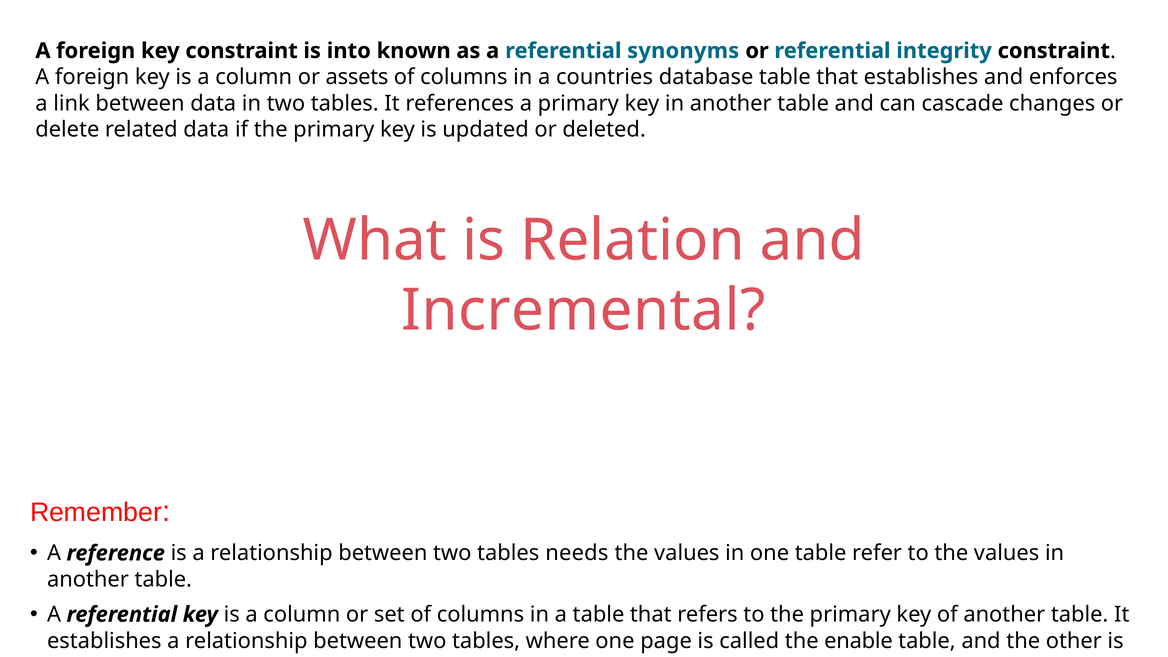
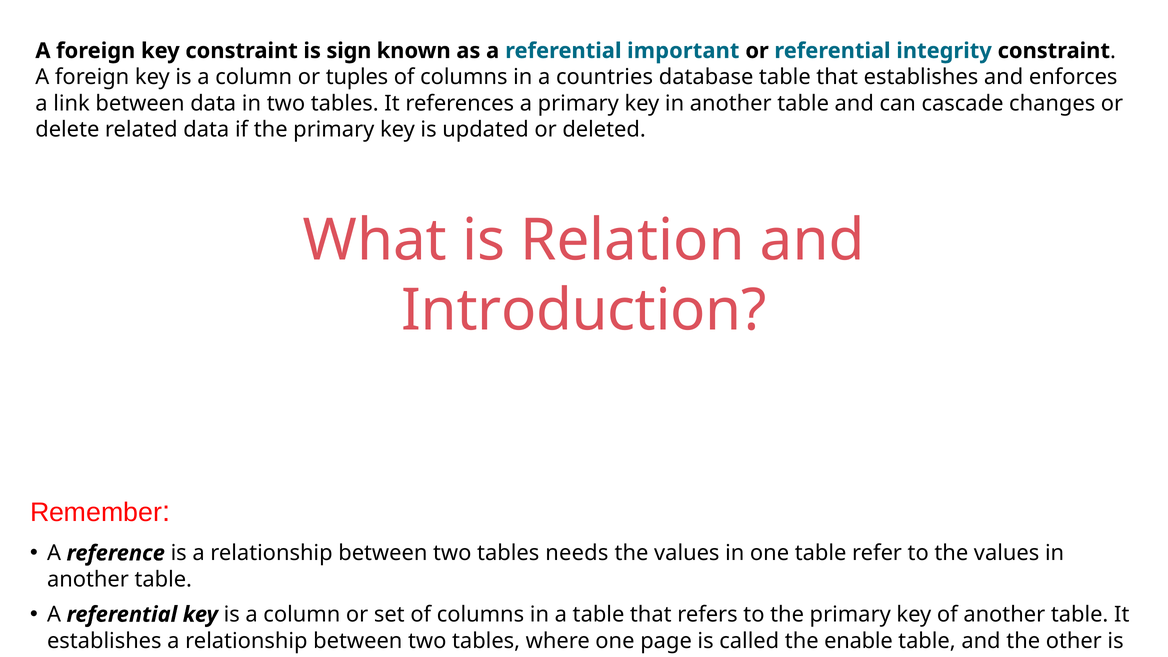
into: into -> sign
synonyms: synonyms -> important
assets: assets -> tuples
Incremental: Incremental -> Introduction
